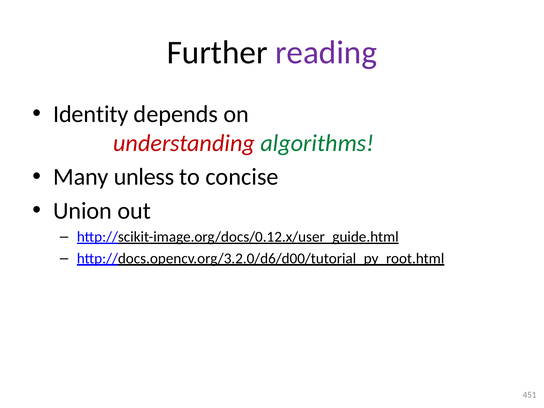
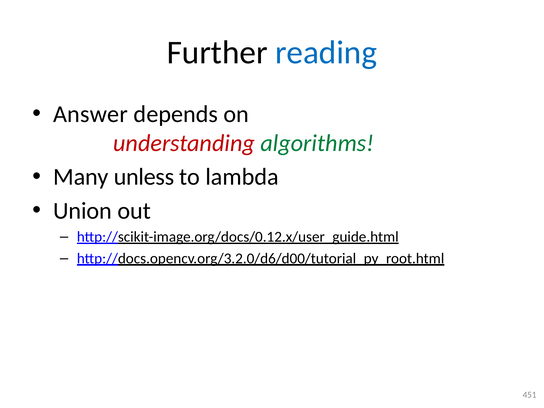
reading colour: purple -> blue
Identity: Identity -> Answer
concise: concise -> lambda
